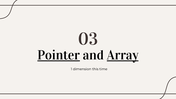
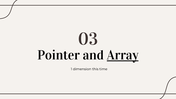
Pointer underline: present -> none
